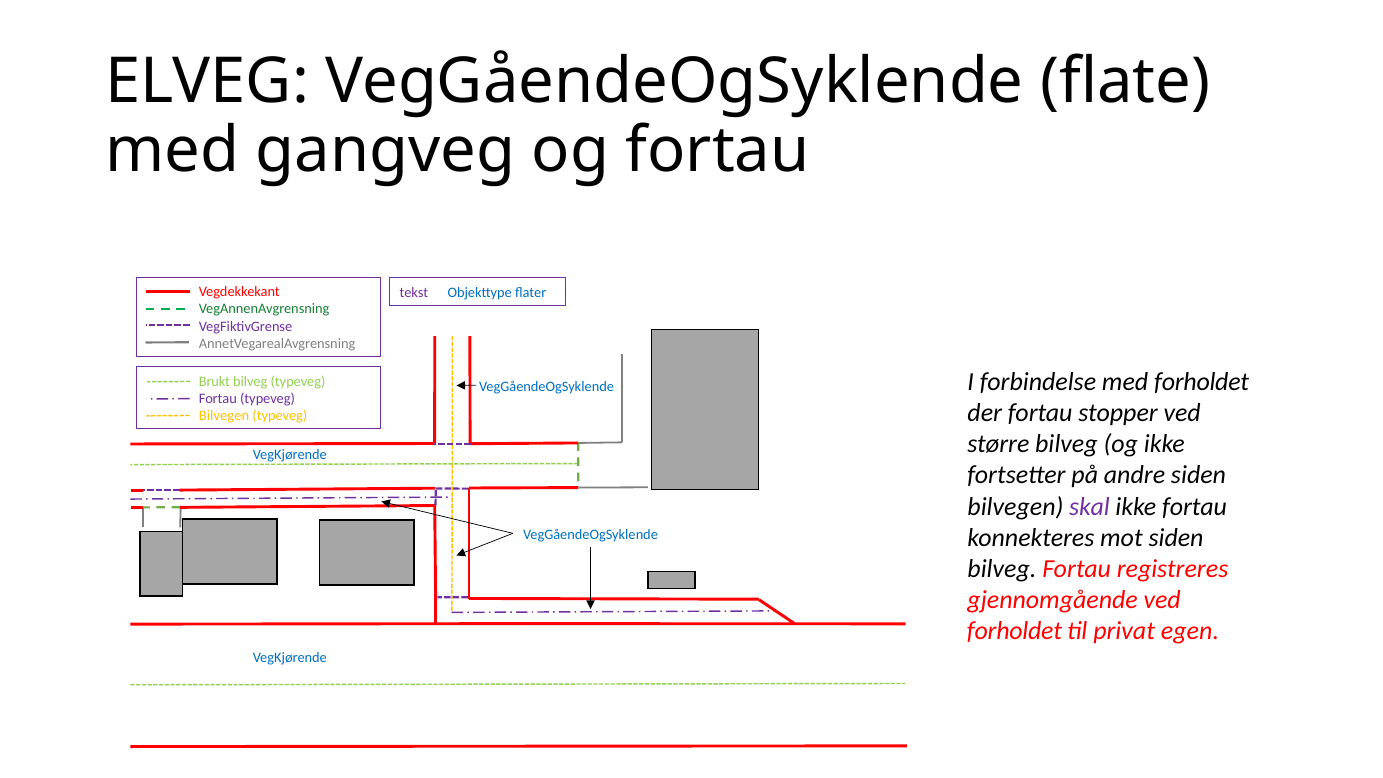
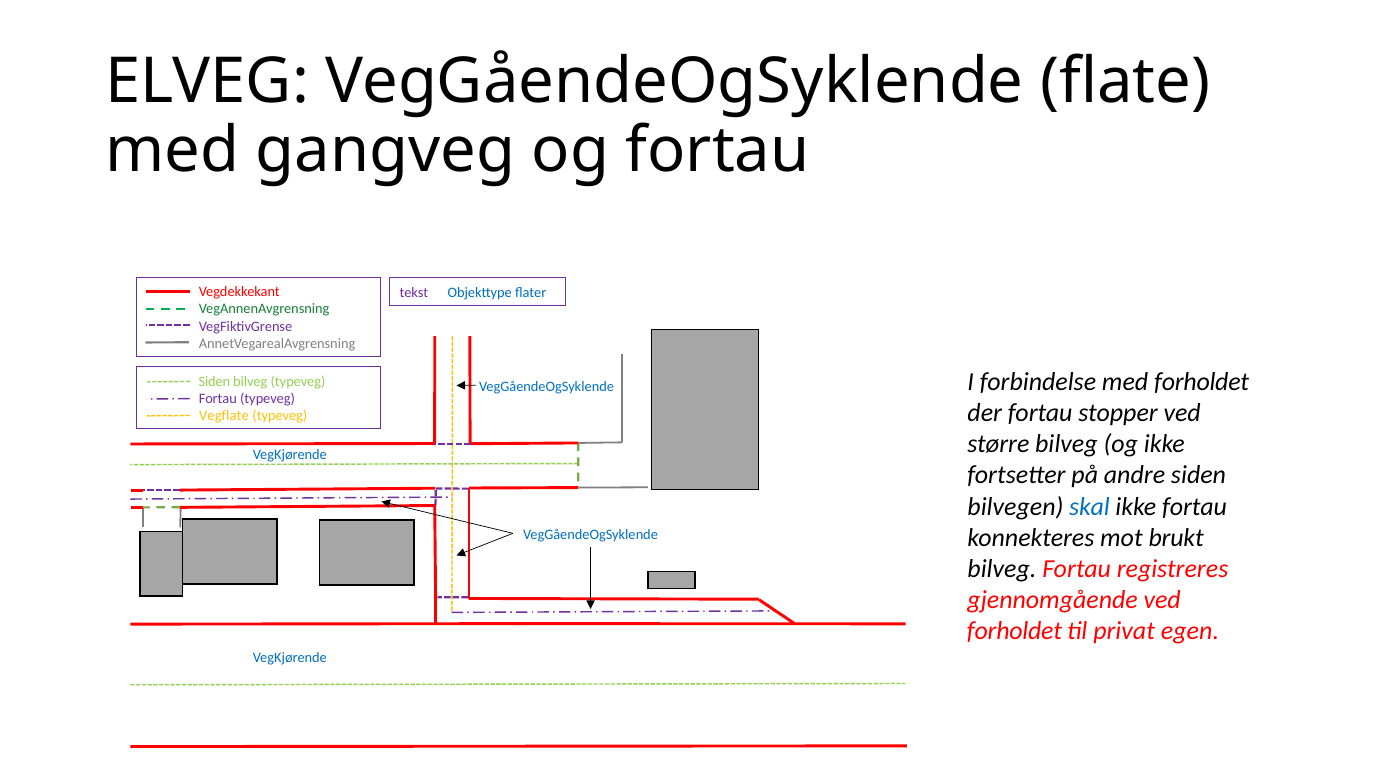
Brukt at (214, 381): Brukt -> Siden
Bilvegen at (224, 416): Bilvegen -> Vegflate
skal colour: purple -> blue
mot siden: siden -> brukt
